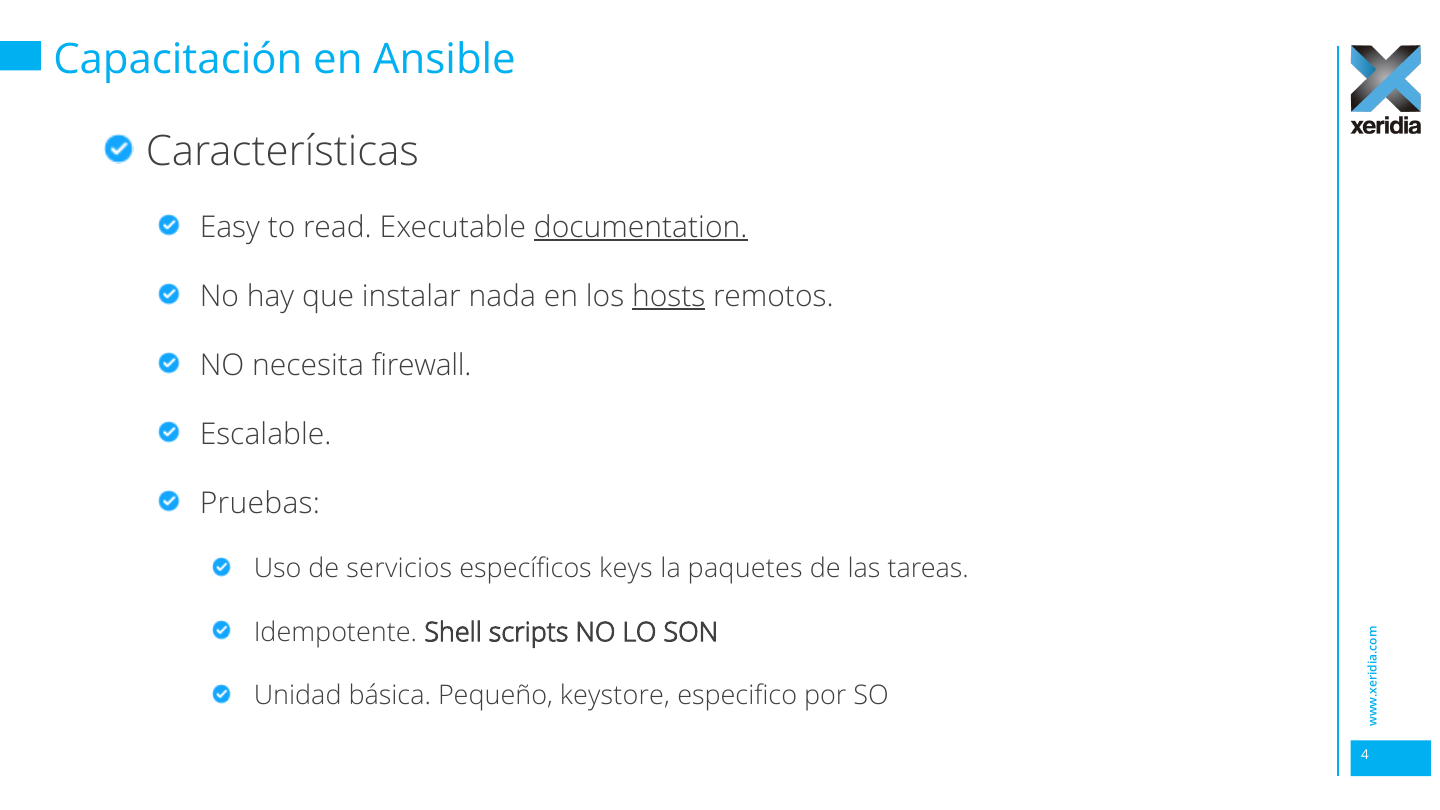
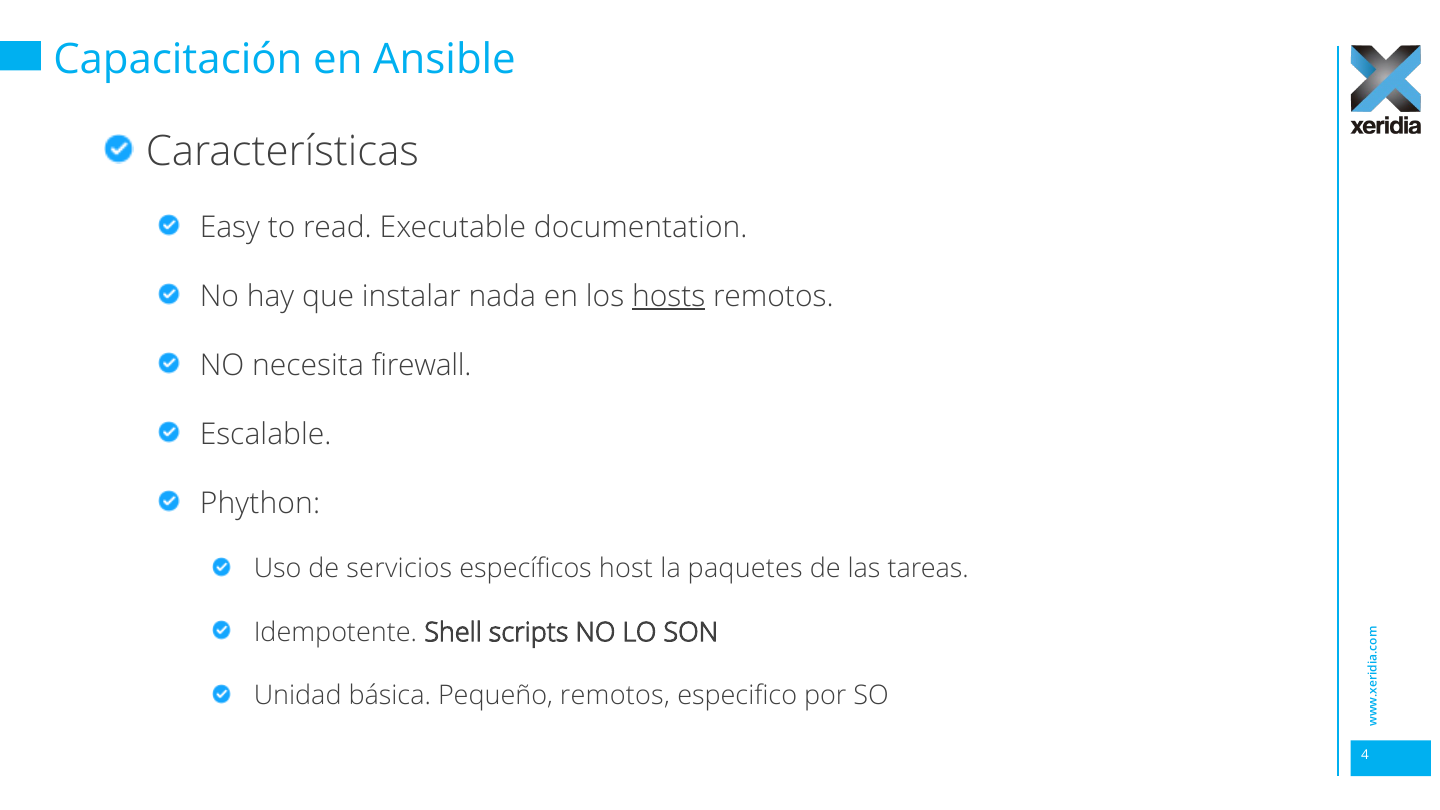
documentation underline: present -> none
Pruebas: Pruebas -> Phython
keys: keys -> host
Pequeño keystore: keystore -> remotos
